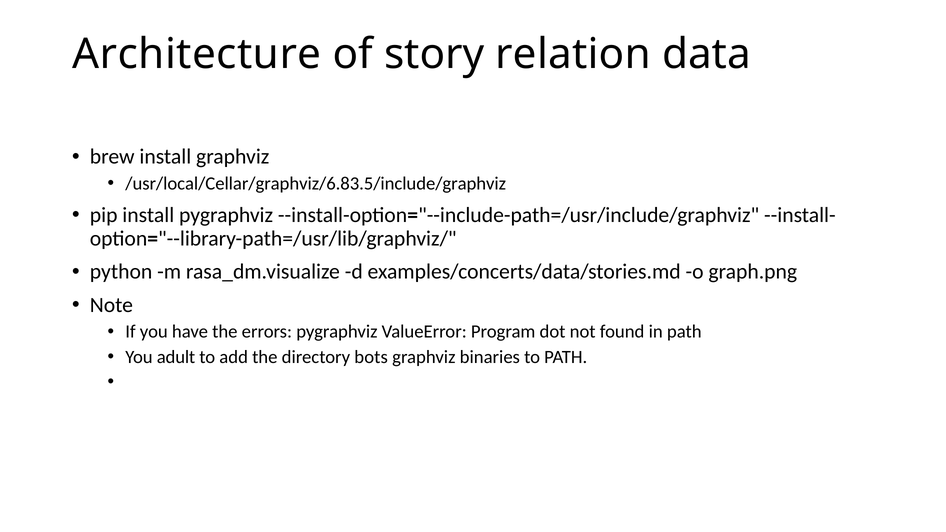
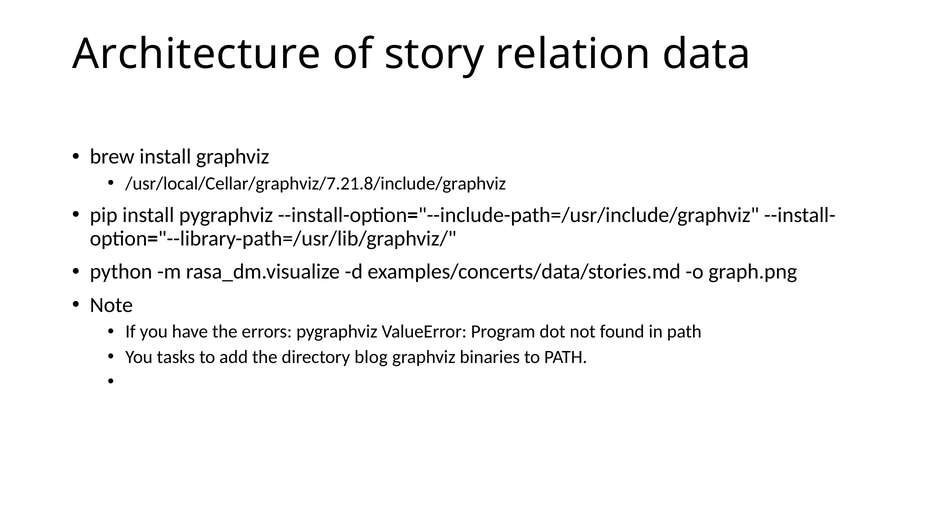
/usr/local/Cellar/graphviz/6.83.5/include/graphviz: /usr/local/Cellar/graphviz/6.83.5/include/graphviz -> /usr/local/Cellar/graphviz/7.21.8/include/graphviz
adult: adult -> tasks
bots: bots -> blog
